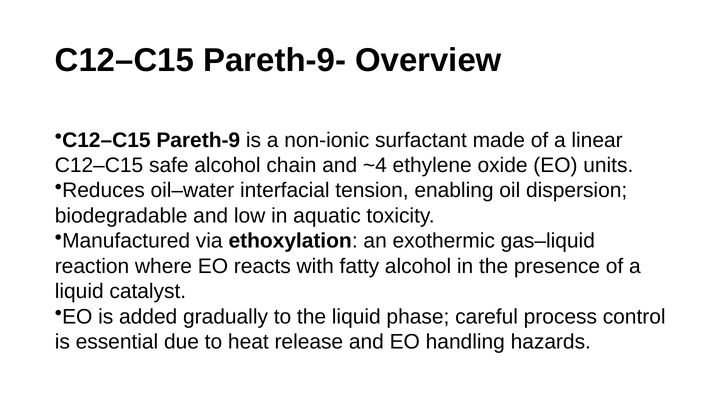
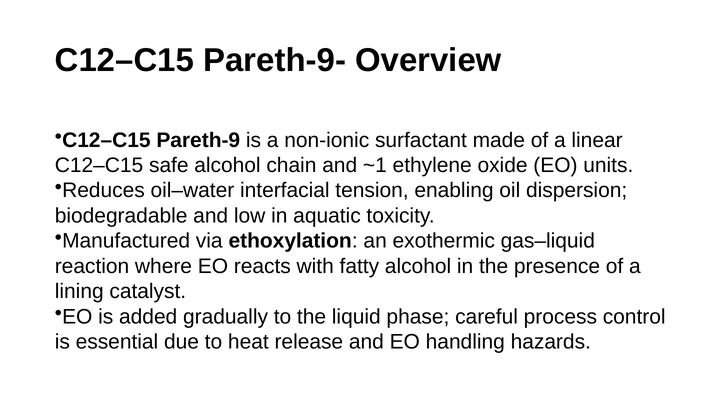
~4: ~4 -> ~1
liquid at (79, 291): liquid -> lining
